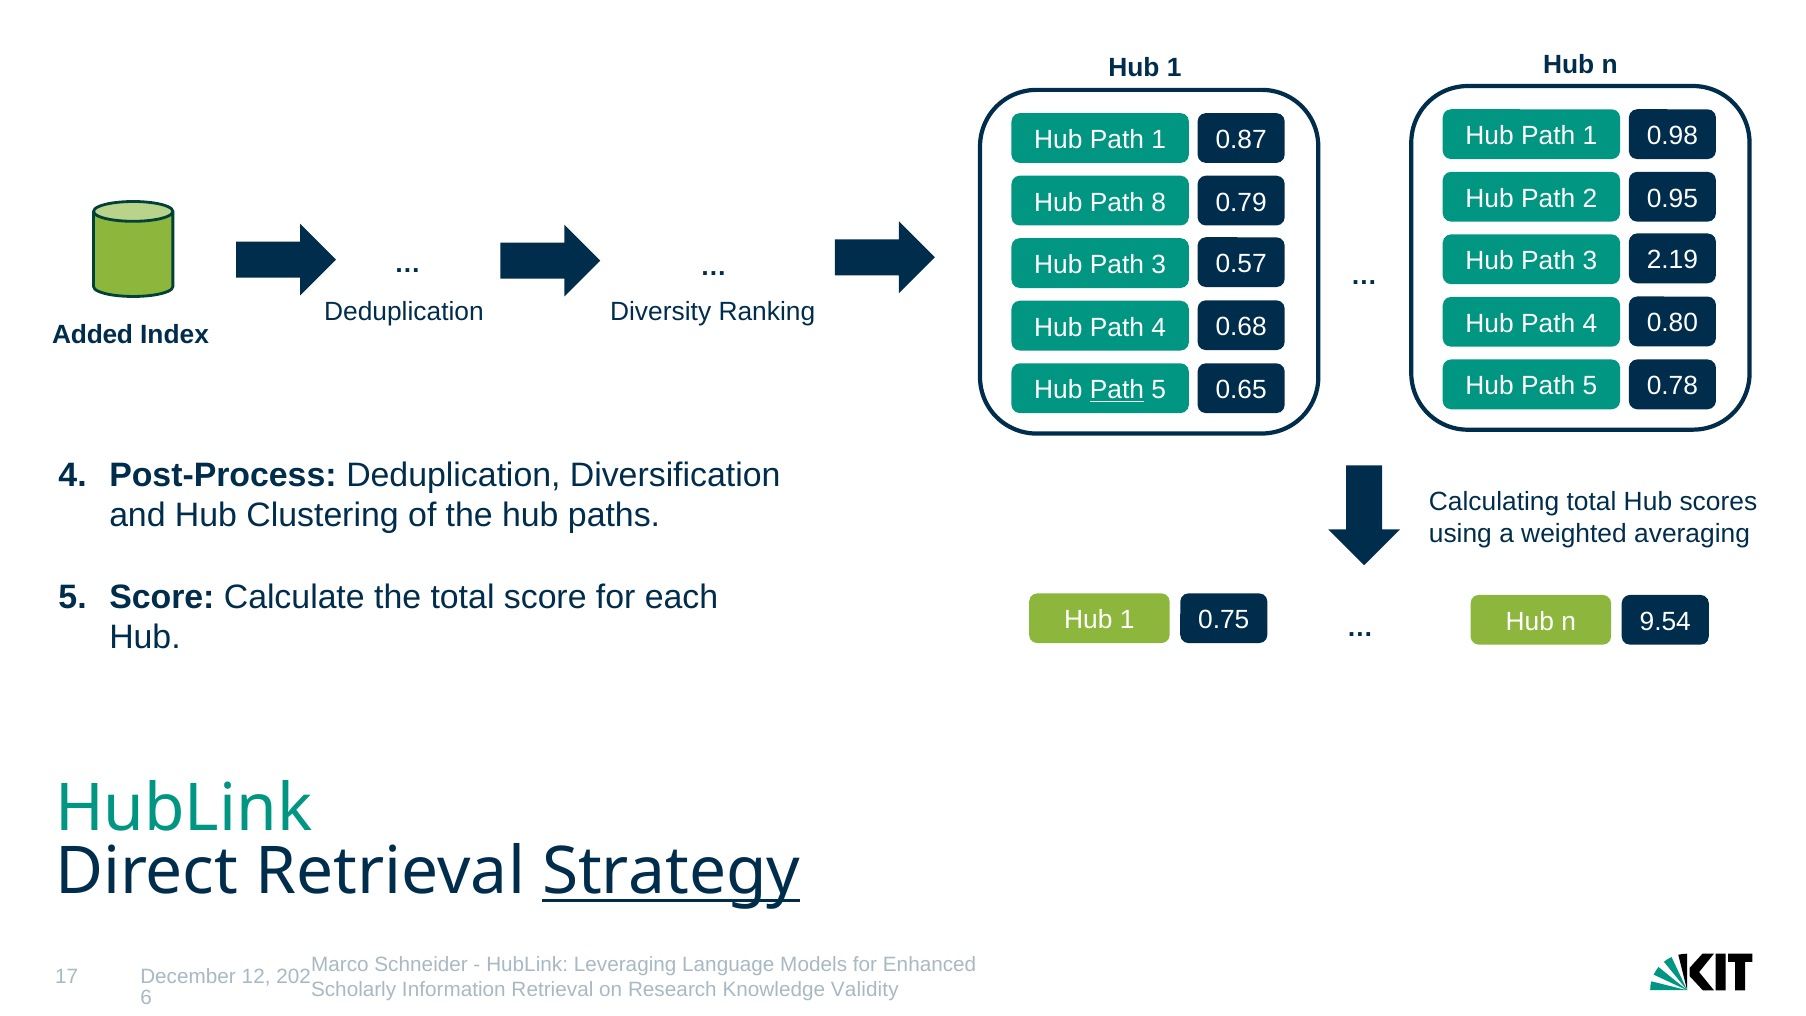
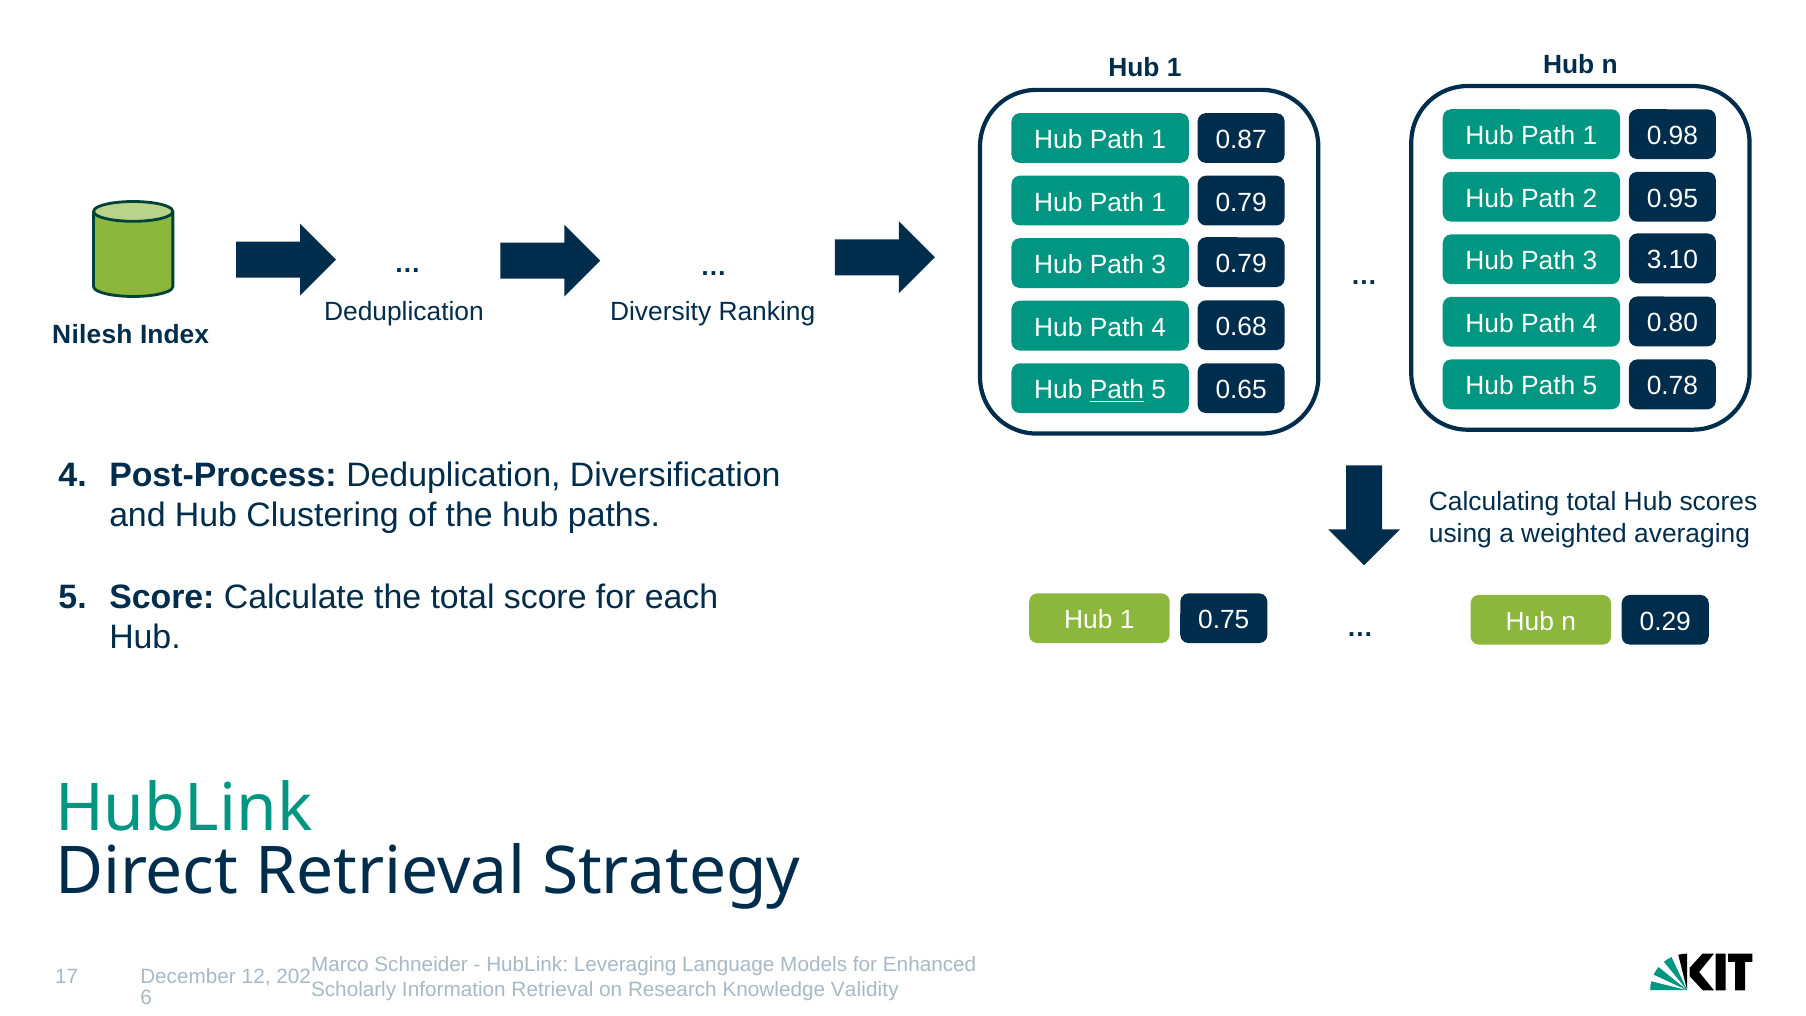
8 at (1159, 202): 8 -> 1
2.19: 2.19 -> 3.10
0.57 at (1241, 264): 0.57 -> 0.79
Added: Added -> Nilesh
9.54: 9.54 -> 0.29
Strategy underline: present -> none
